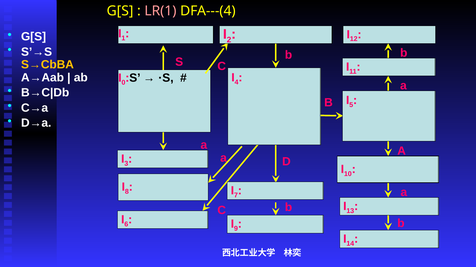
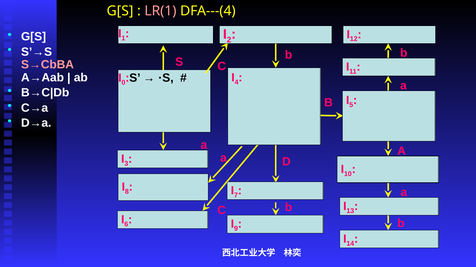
S→CbBA colour: yellow -> pink
